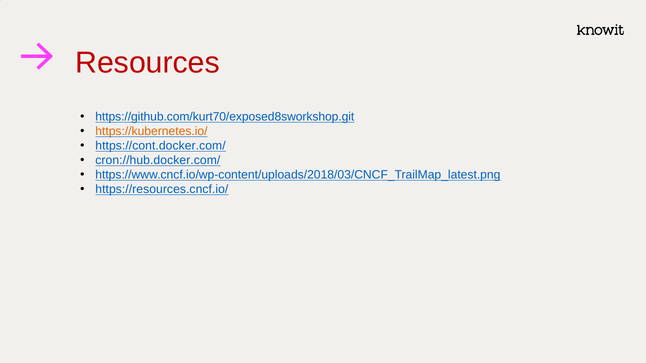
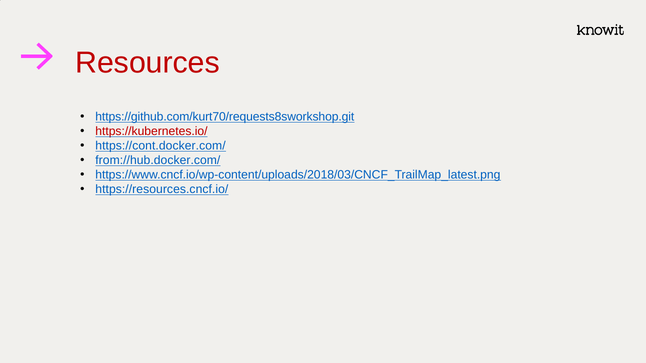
https://github.com/kurt70/exposed8sworkshop.git: https://github.com/kurt70/exposed8sworkshop.git -> https://github.com/kurt70/requests8sworkshop.git
https://kubernetes.io/ colour: orange -> red
cron://hub.docker.com/: cron://hub.docker.com/ -> from://hub.docker.com/
